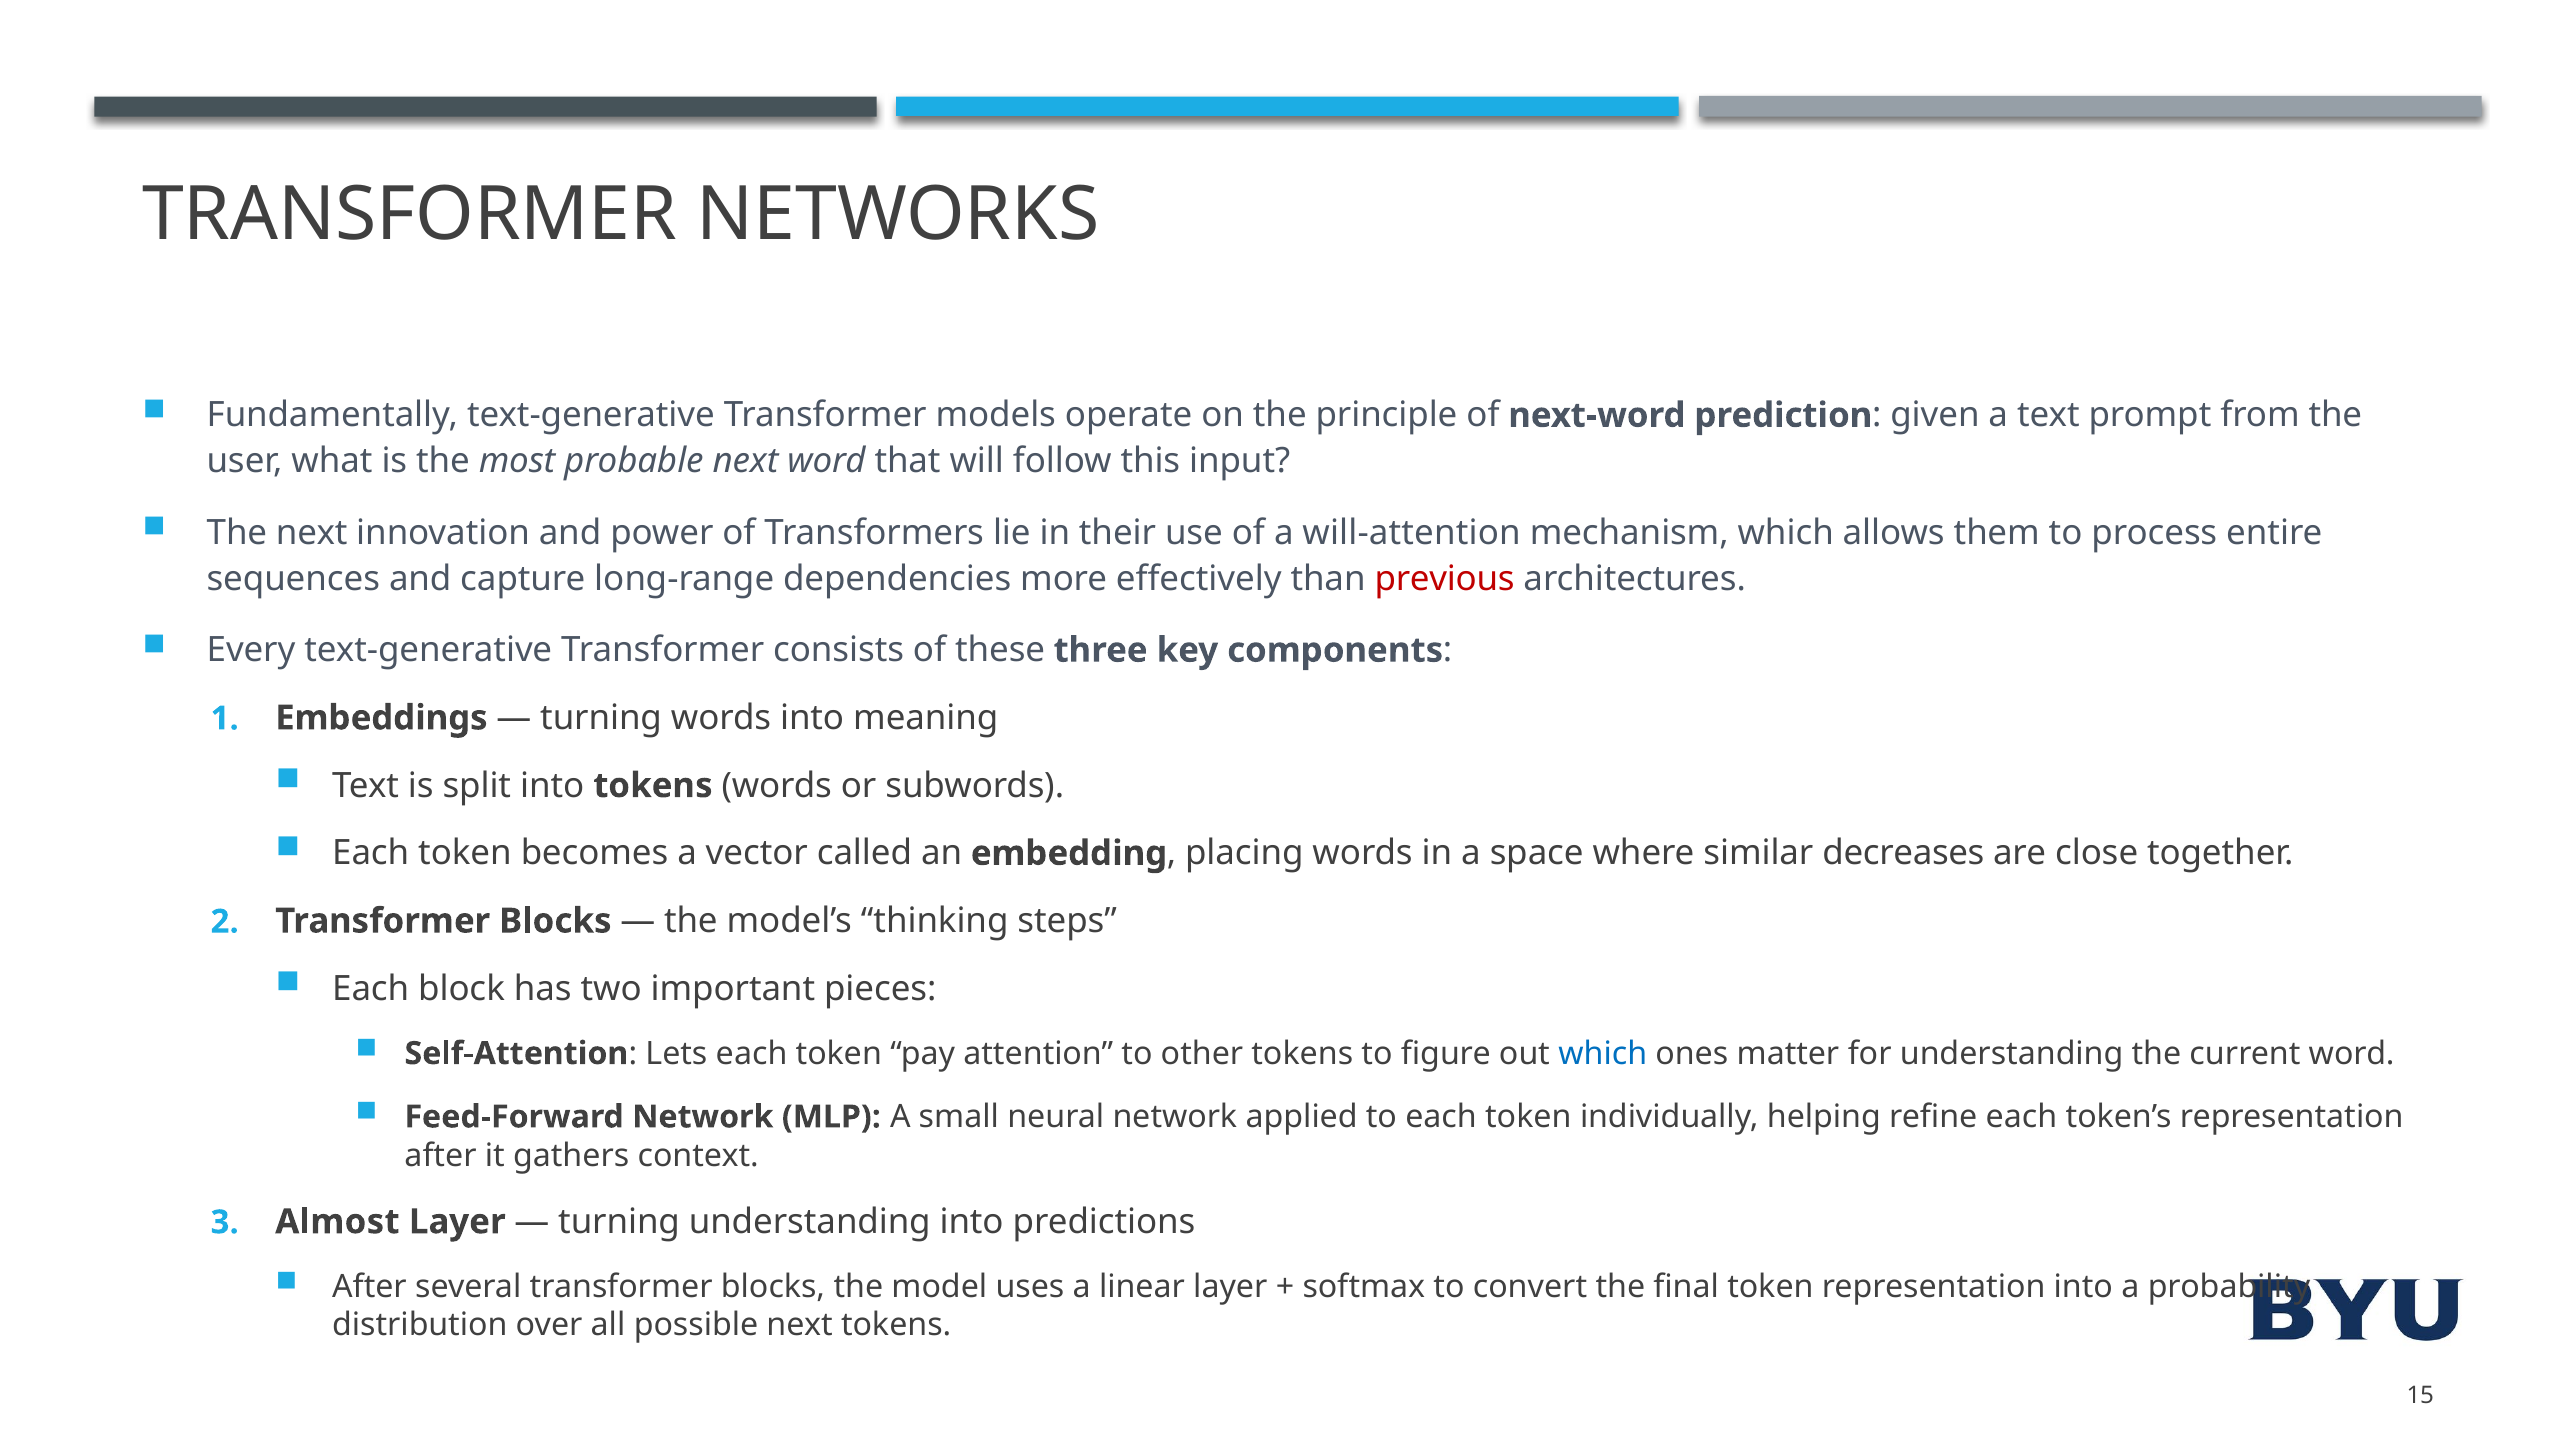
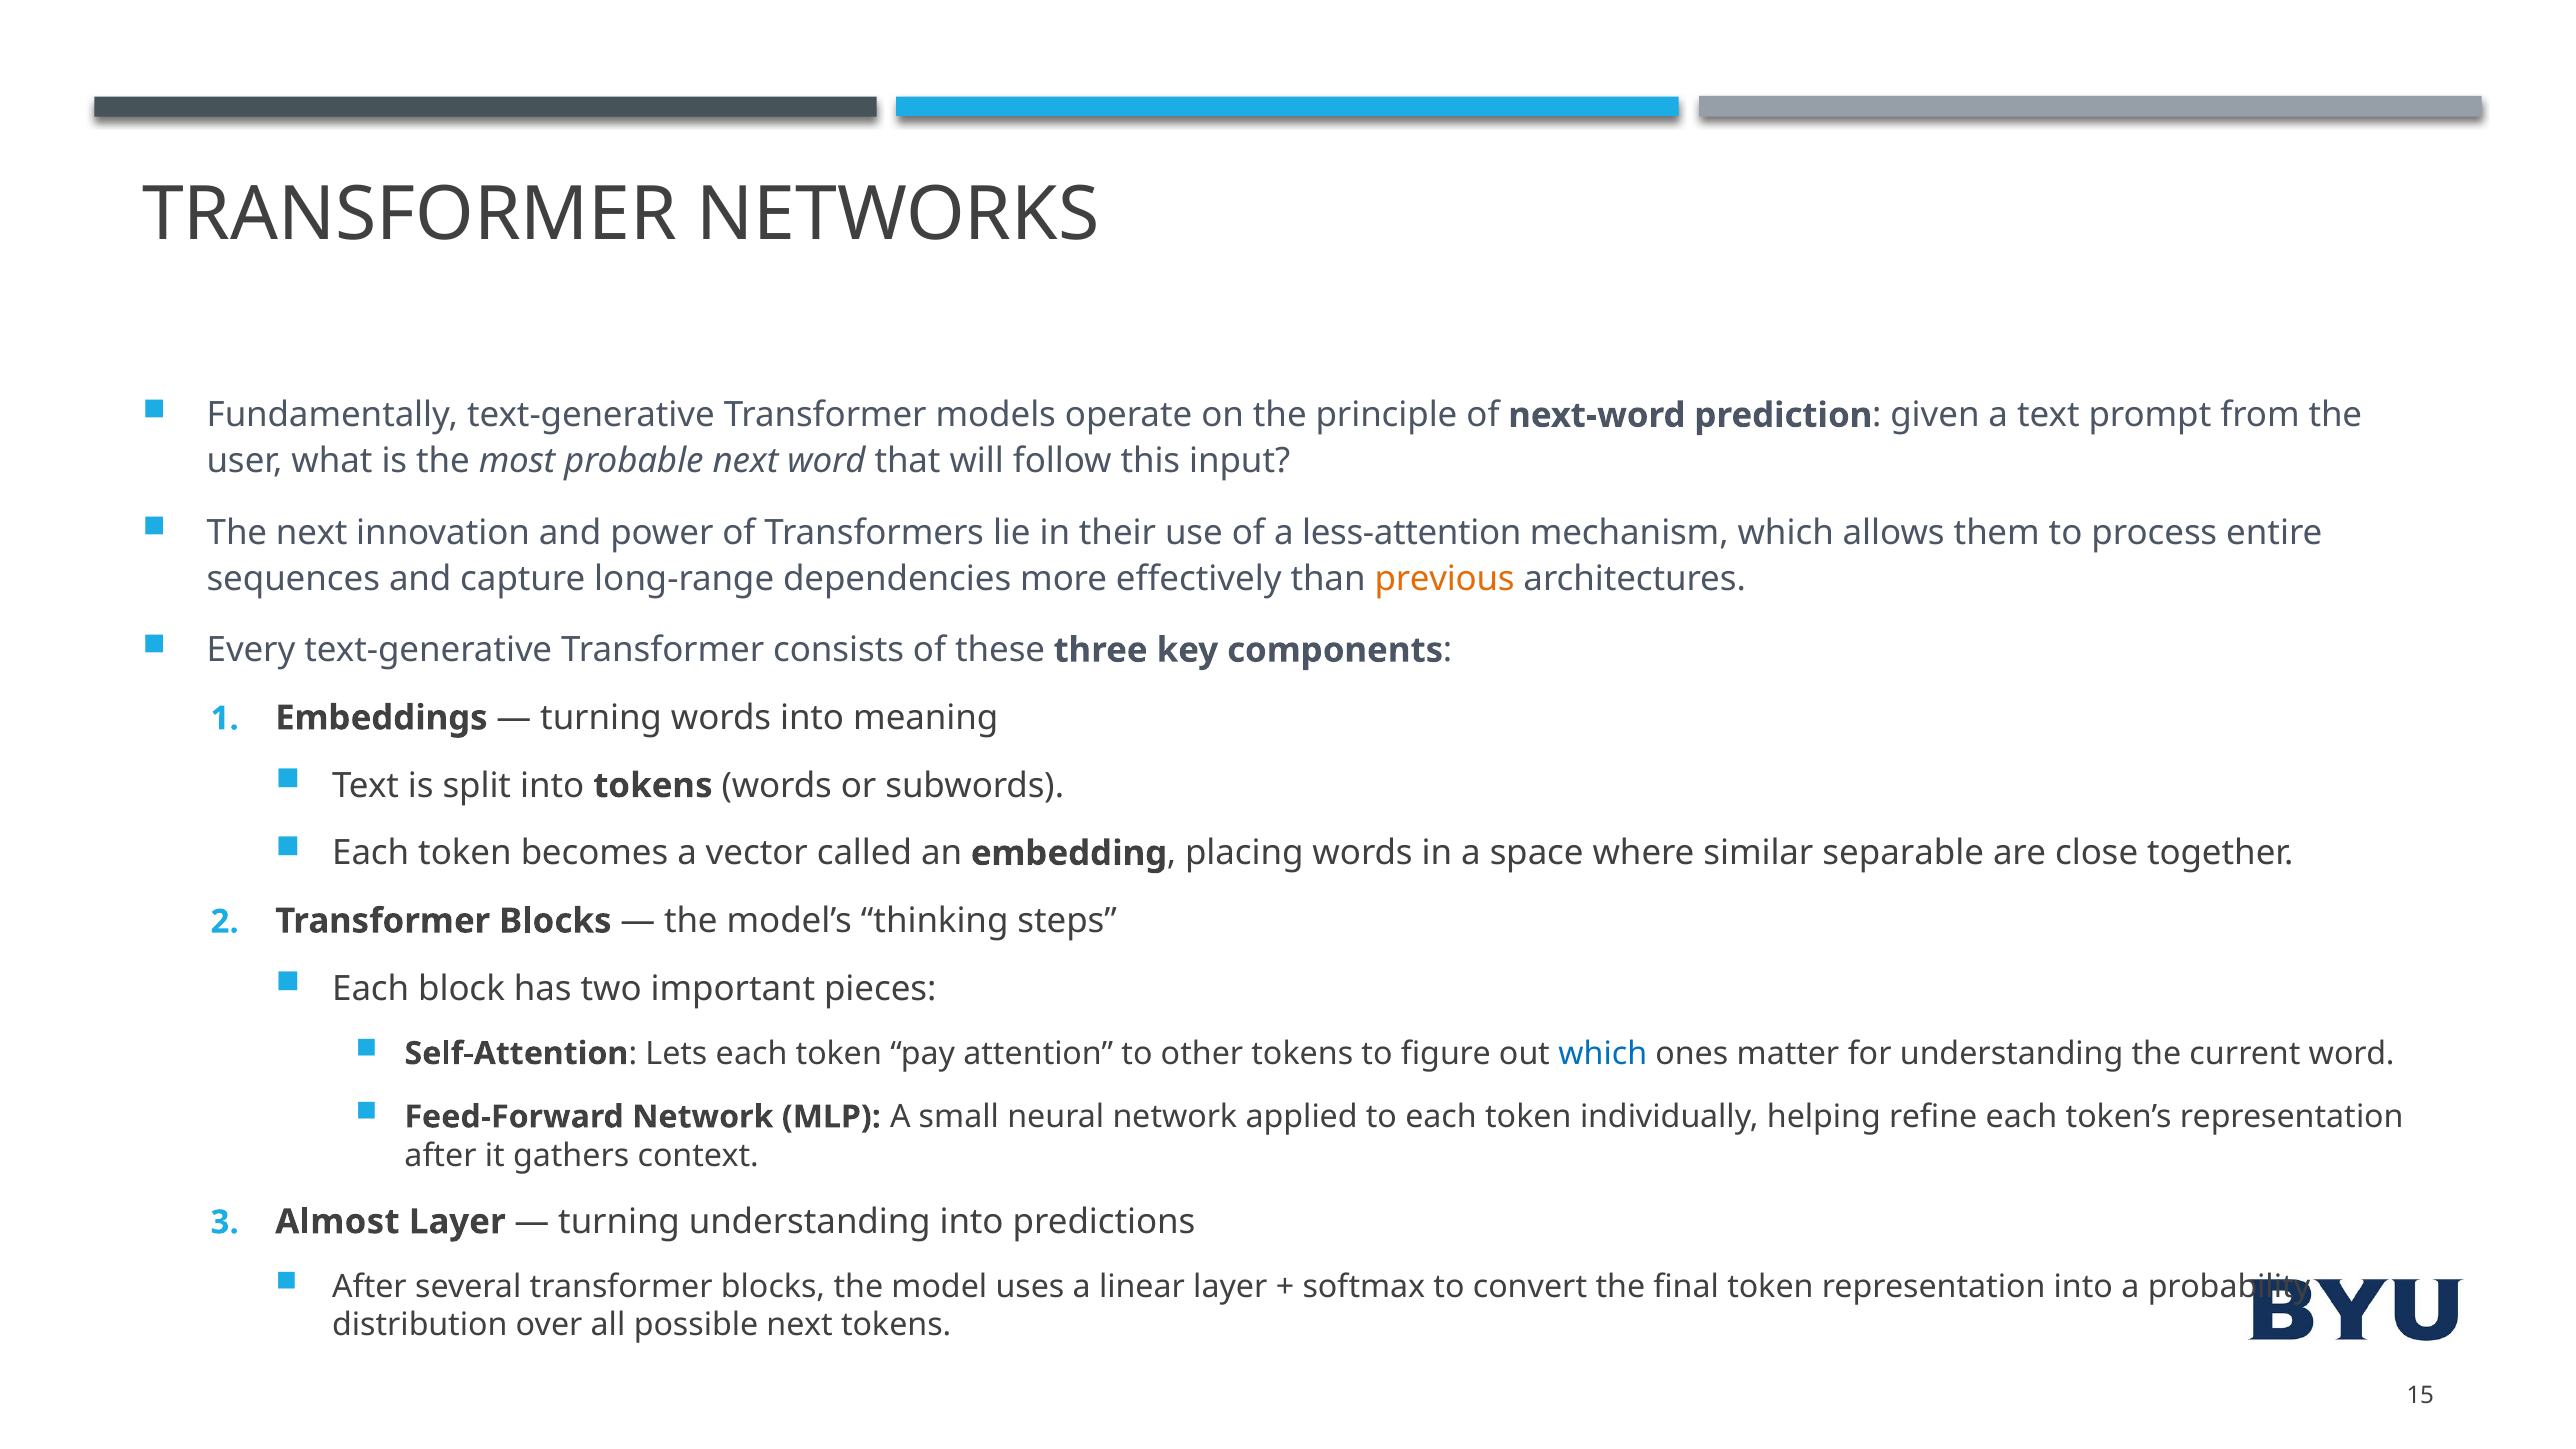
will-attention: will-attention -> less-attention
previous colour: red -> orange
decreases: decreases -> separable
